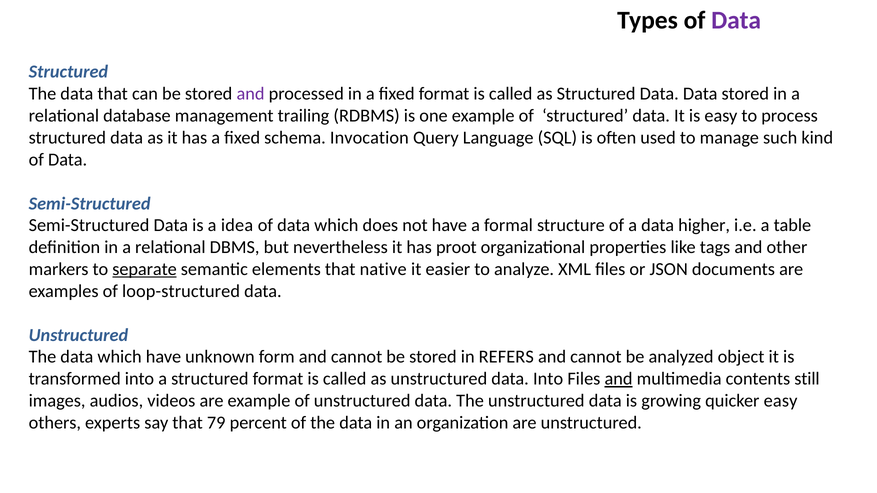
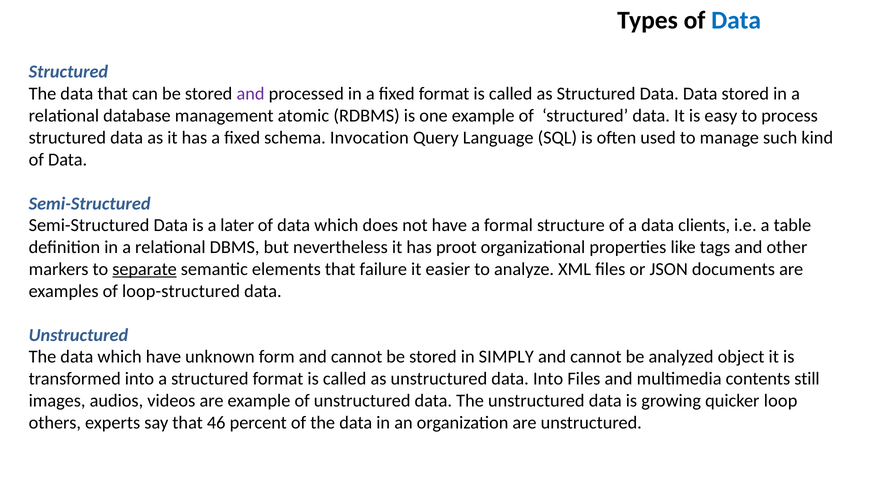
Data at (736, 20) colour: purple -> blue
trailing: trailing -> atomic
idea: idea -> later
higher: higher -> clients
native: native -> failure
REFERS: REFERS -> SIMPLY
and at (619, 379) underline: present -> none
quicker easy: easy -> loop
79: 79 -> 46
